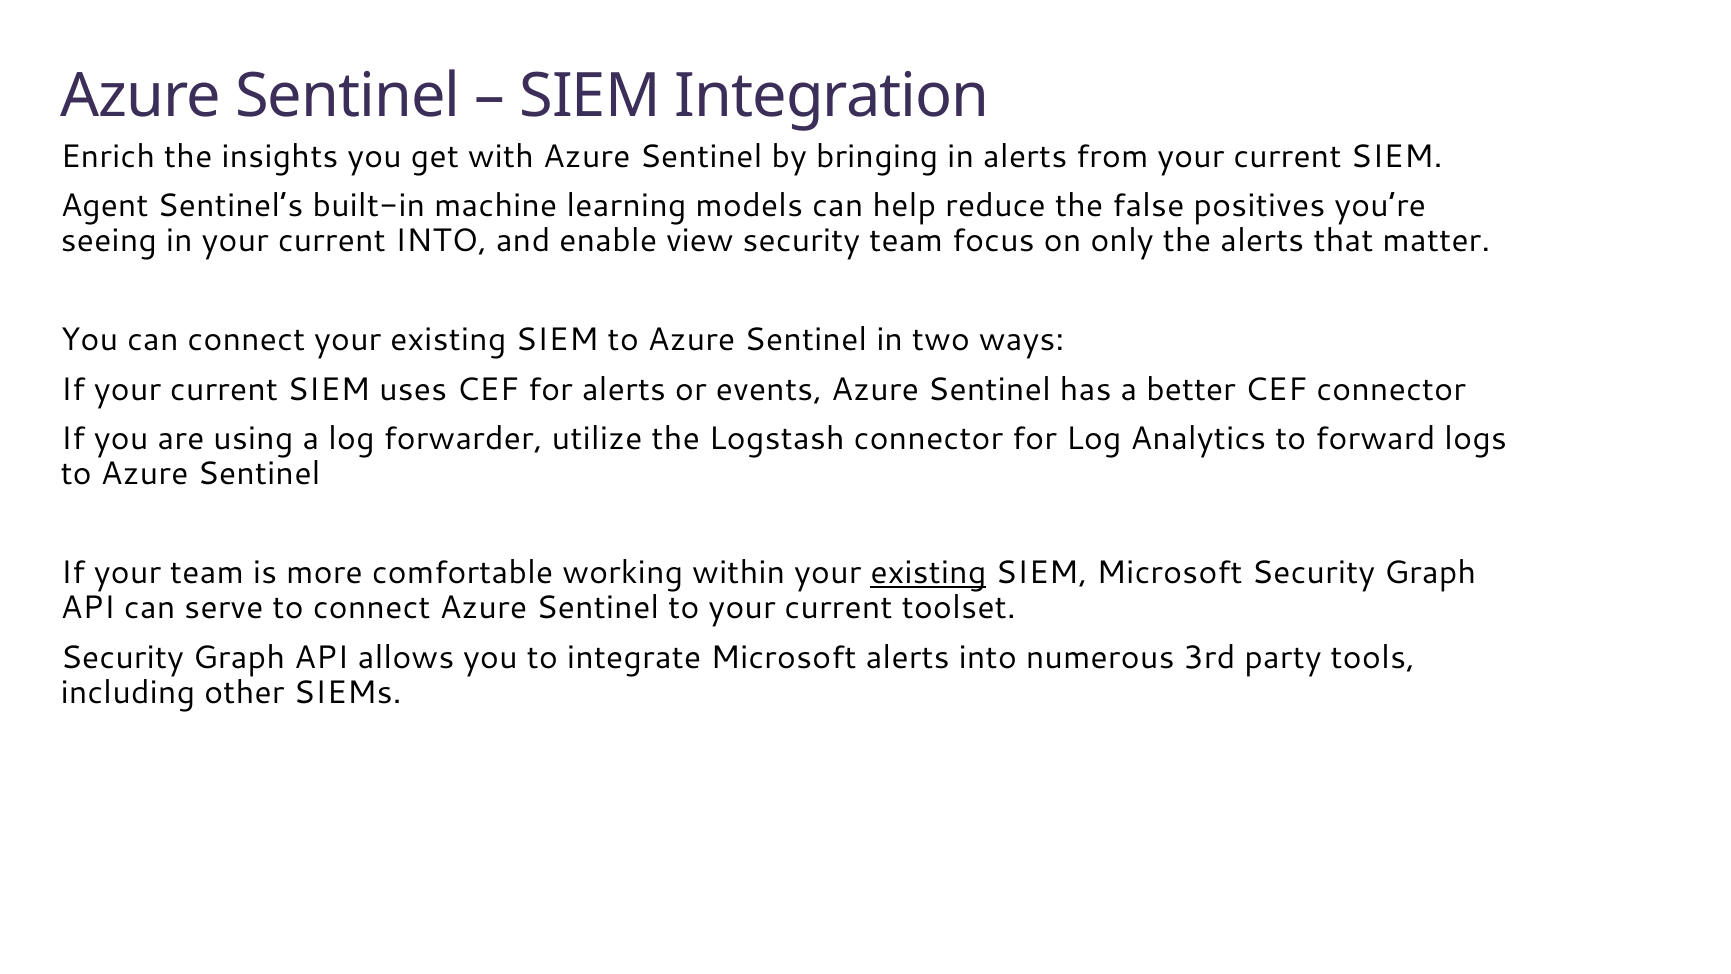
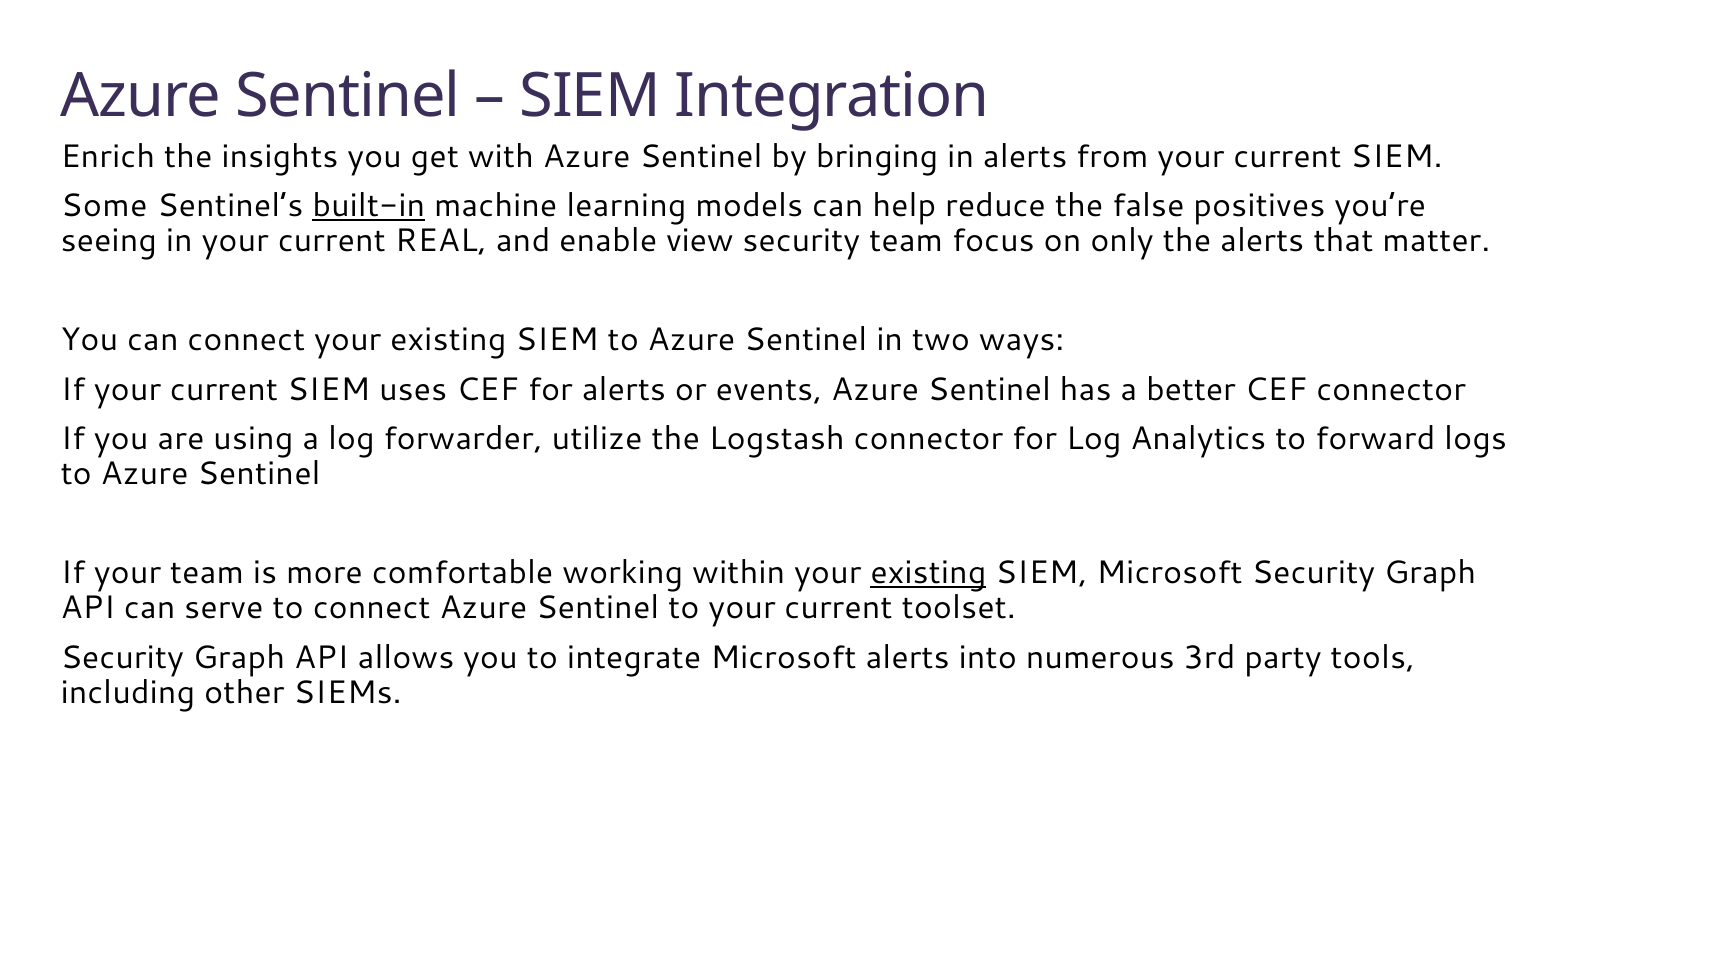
Agent: Agent -> Some
built-in underline: none -> present
current INTO: INTO -> REAL
